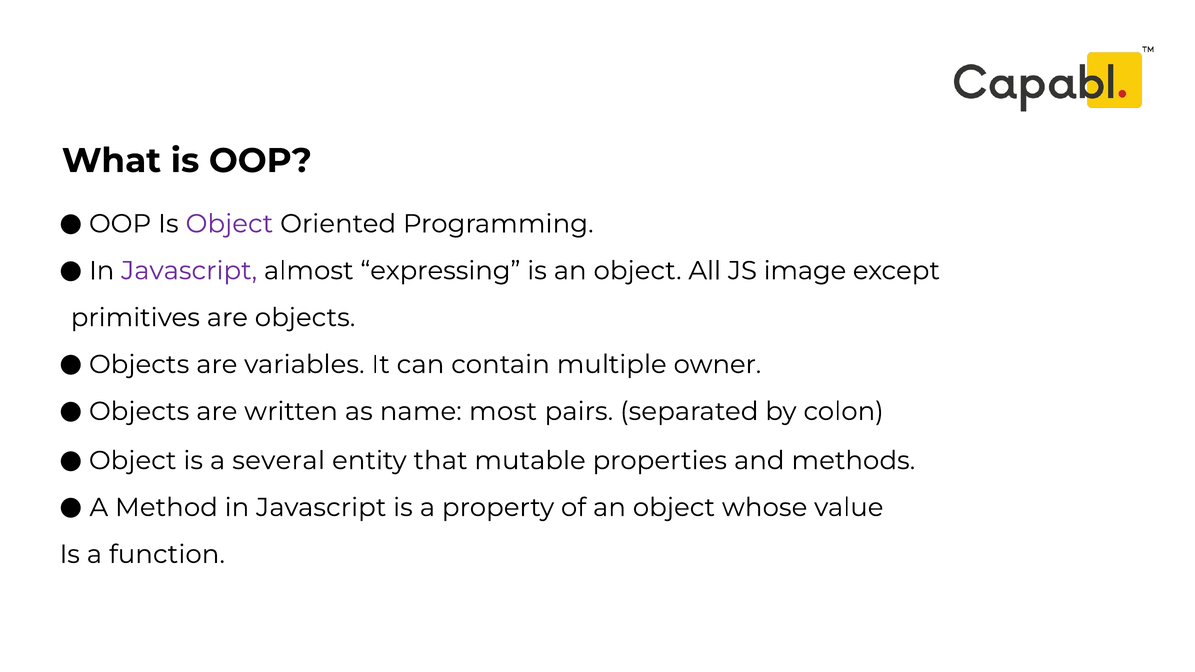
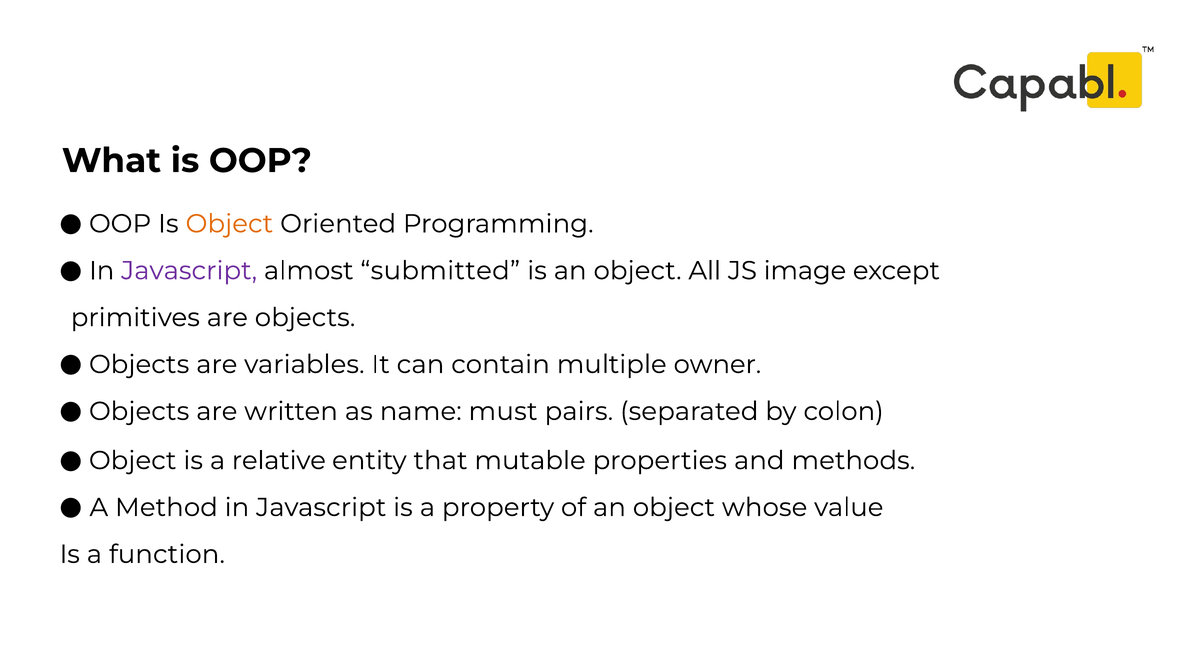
Object at (229, 224) colour: purple -> orange
expressing: expressing -> submitted
most: most -> must
several: several -> relative
